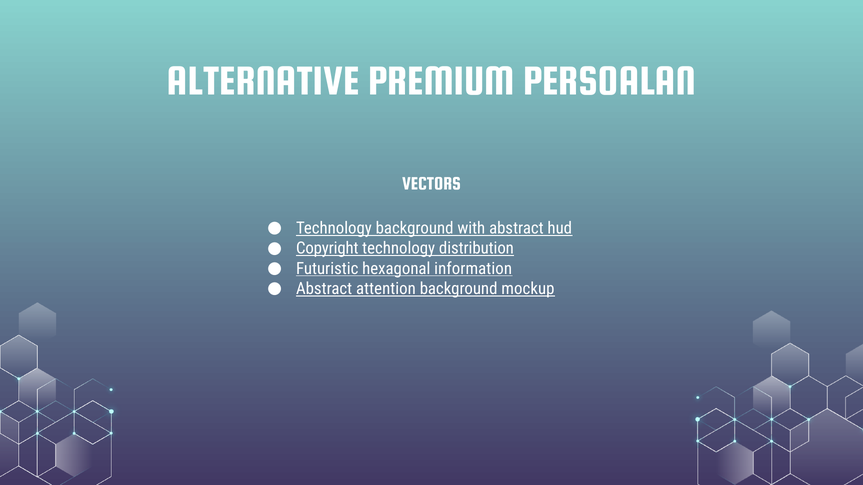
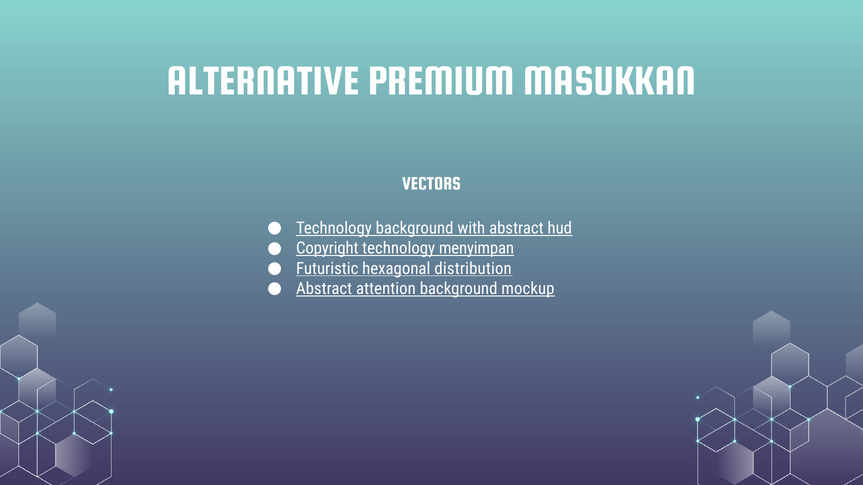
PERSOALAN: PERSOALAN -> MASUKKAN
distribution: distribution -> menyimpan
information: information -> distribution
